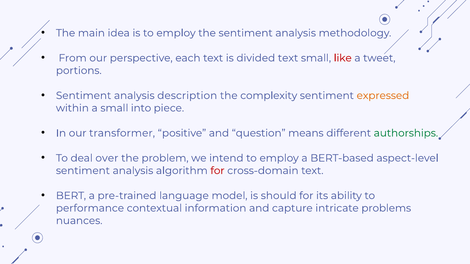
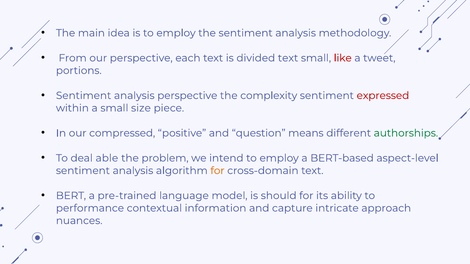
analysis description: description -> perspective
expressed colour: orange -> red
into: into -> size
transformer: transformer -> compressed
over: over -> able
for at (217, 171) colour: red -> orange
problems: problems -> approach
